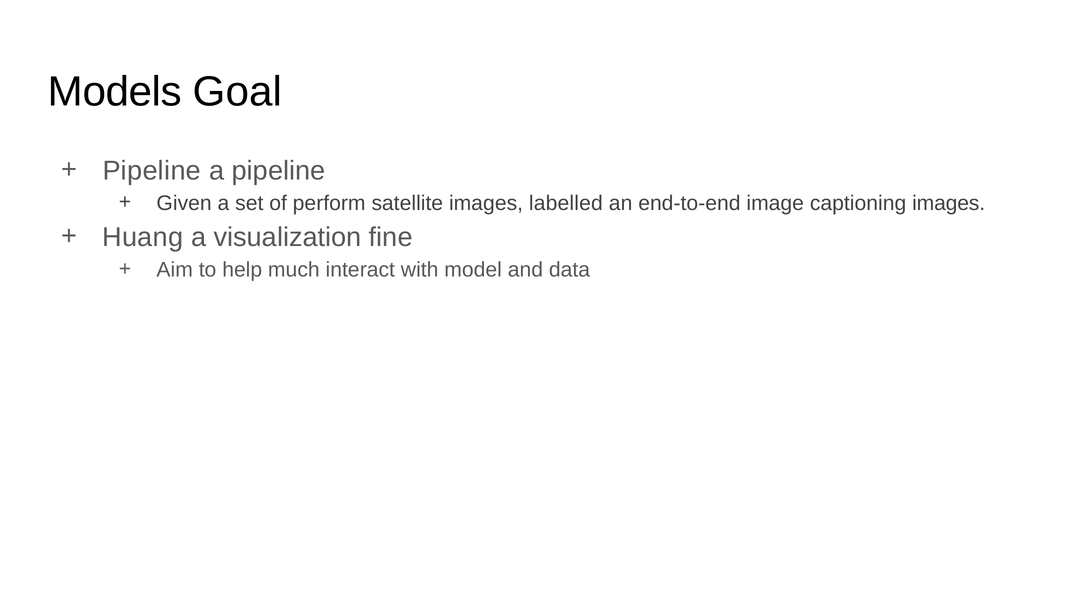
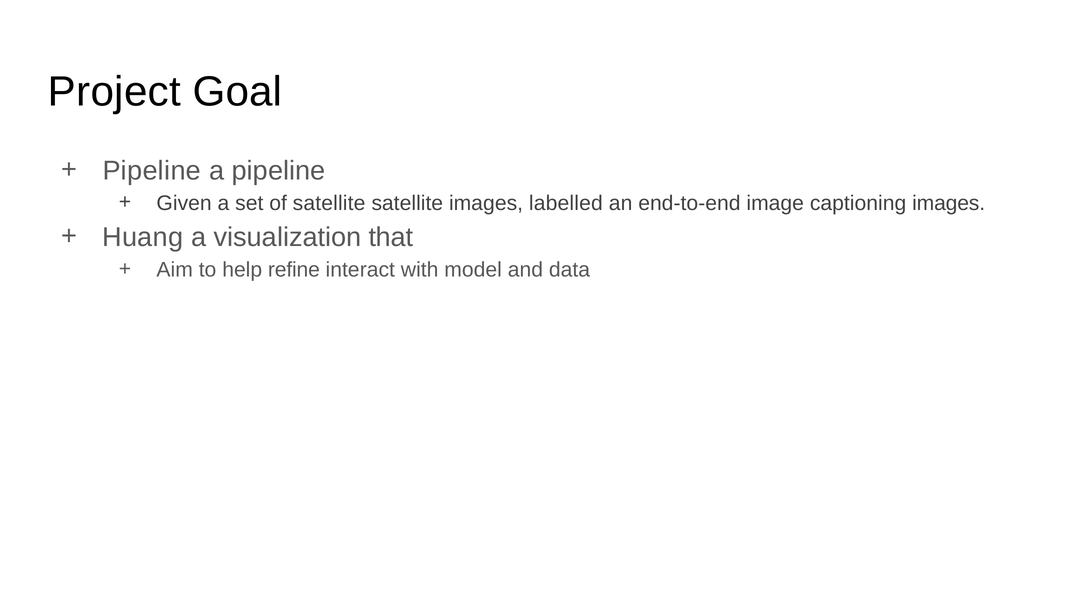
Models: Models -> Project
of perform: perform -> satellite
fine: fine -> that
much: much -> refine
